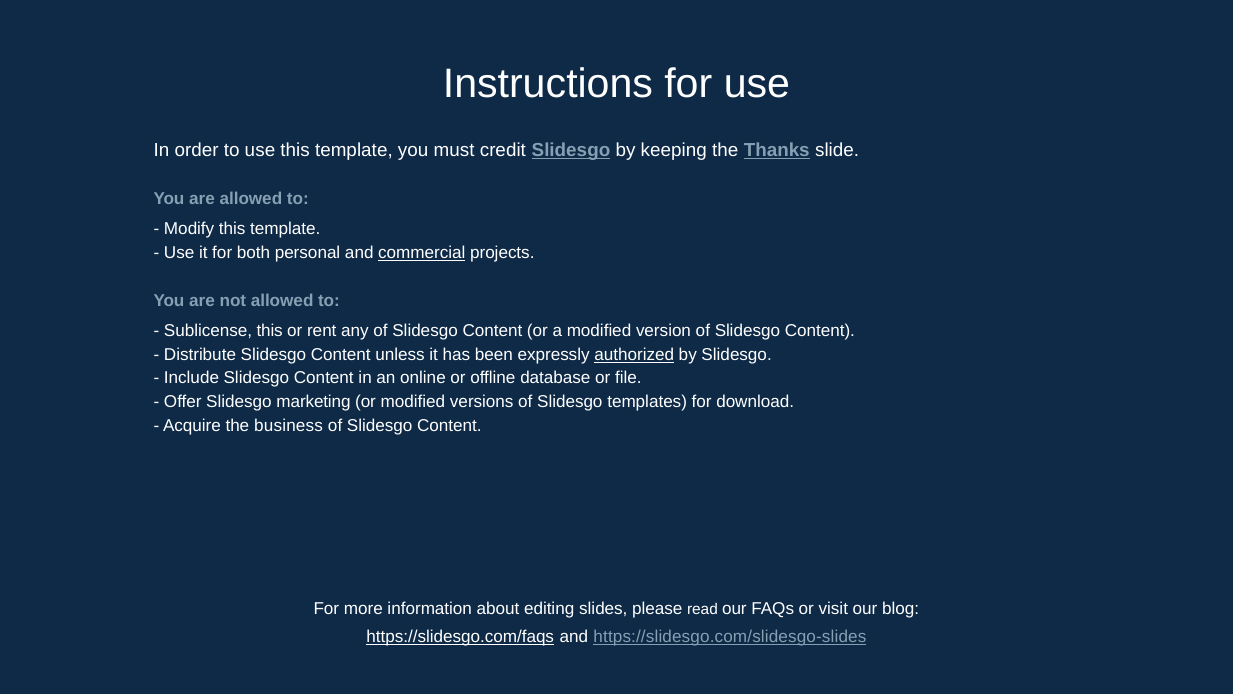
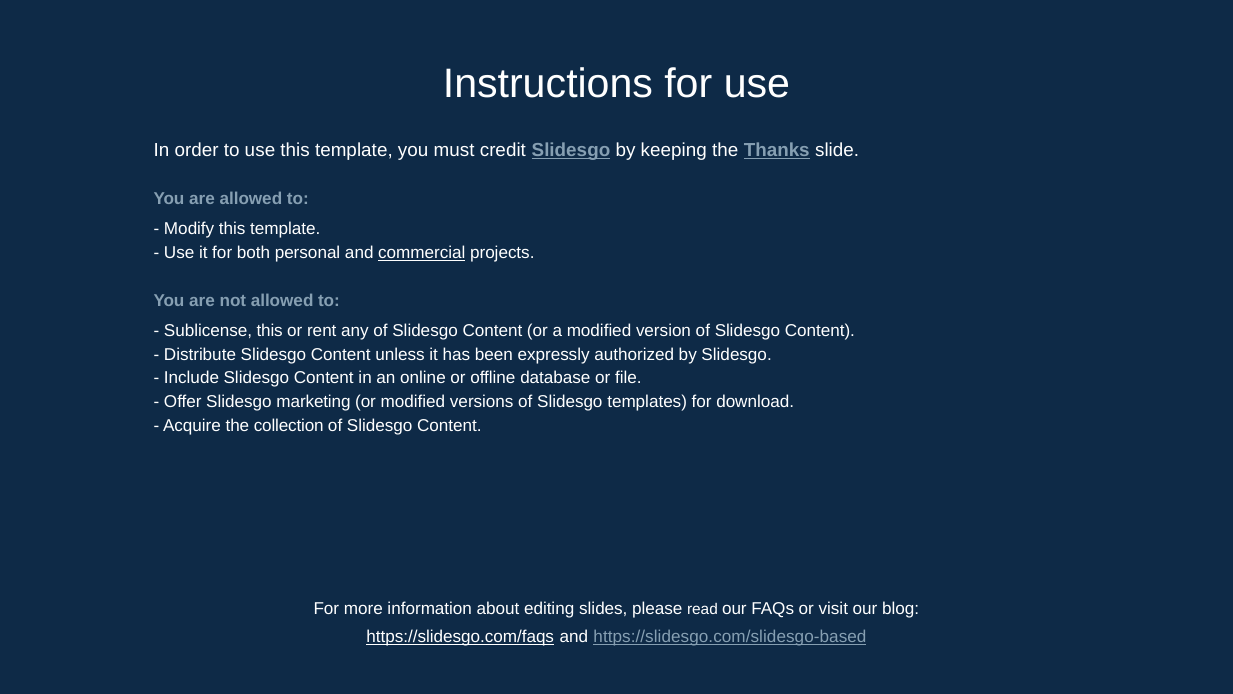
authorized underline: present -> none
business: business -> collection
https://slidesgo.com/slidesgo-slides: https://slidesgo.com/slidesgo-slides -> https://slidesgo.com/slidesgo-based
